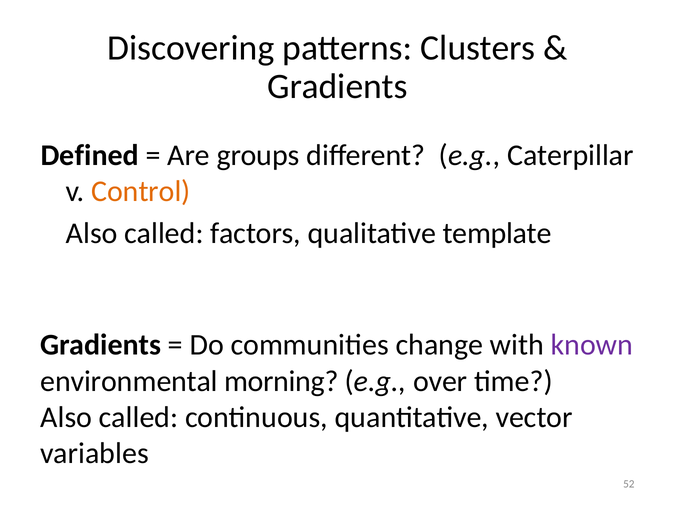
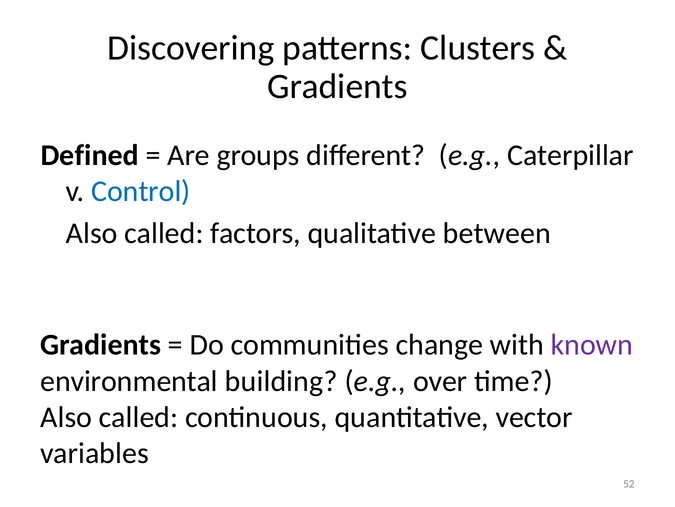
Control colour: orange -> blue
template: template -> between
morning: morning -> building
